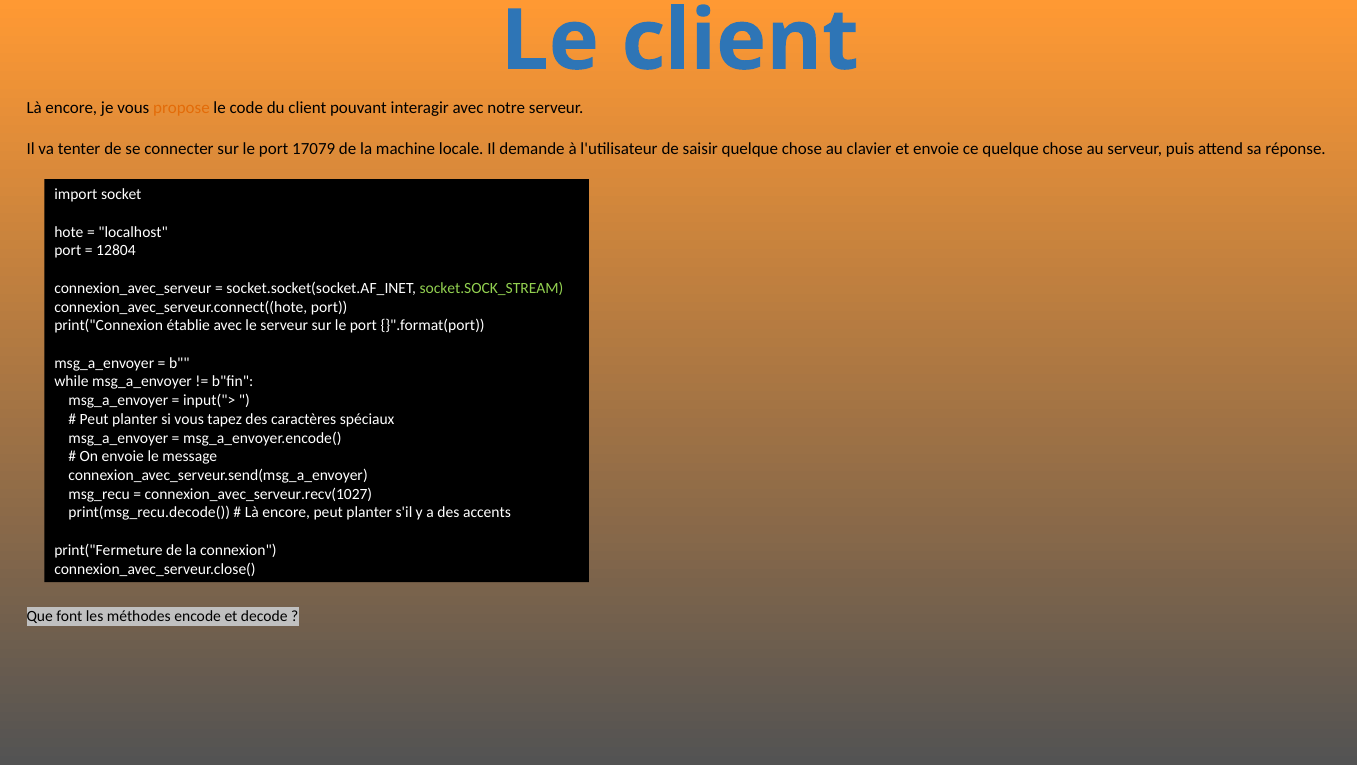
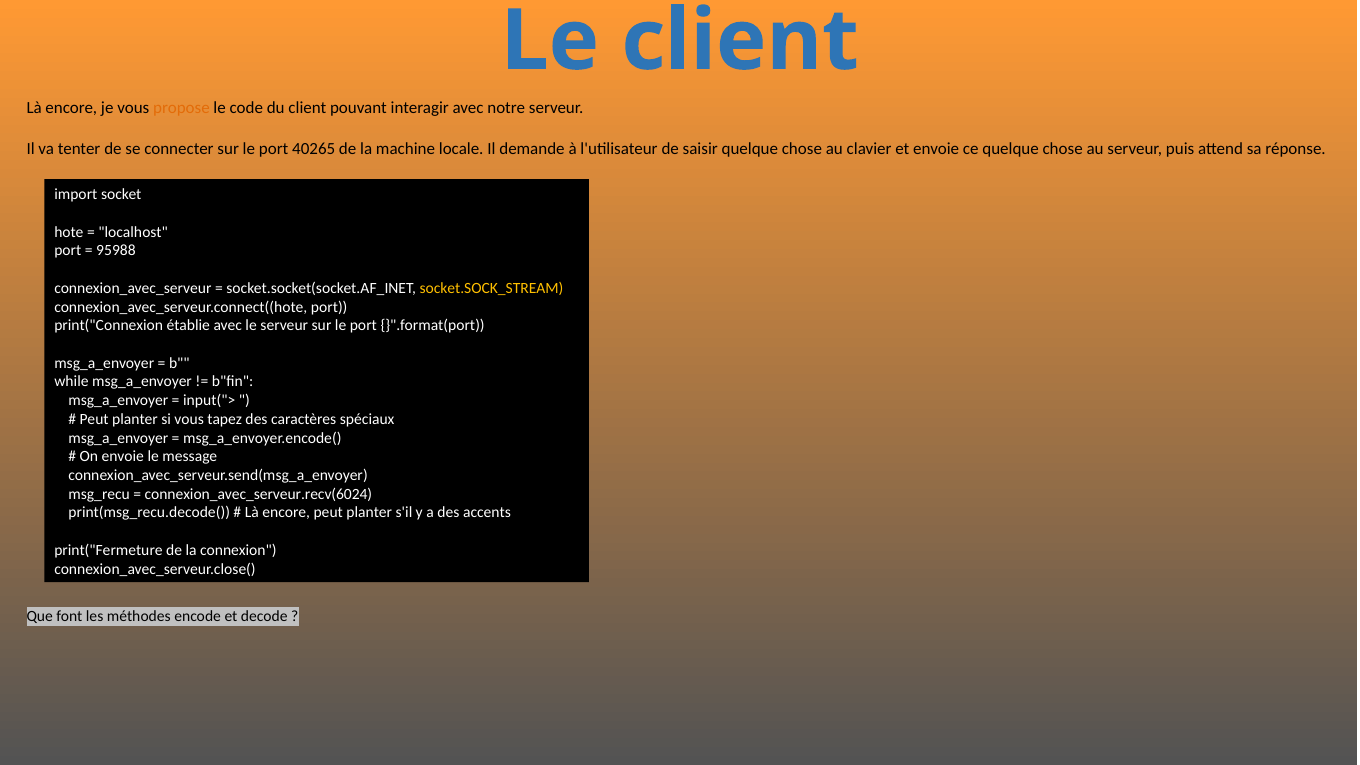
17079: 17079 -> 40265
12804: 12804 -> 95988
socket.SOCK_STREAM colour: light green -> yellow
connexion_avec_serveur.recv(1027: connexion_avec_serveur.recv(1027 -> connexion_avec_serveur.recv(6024
